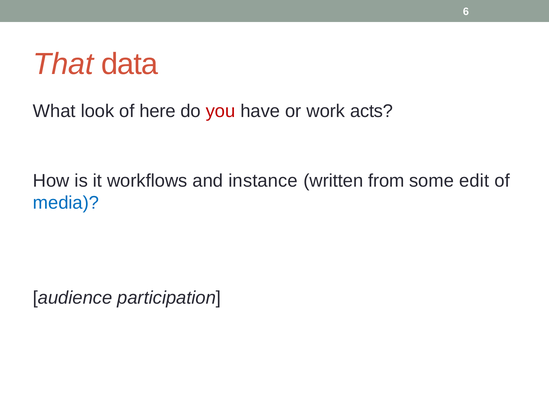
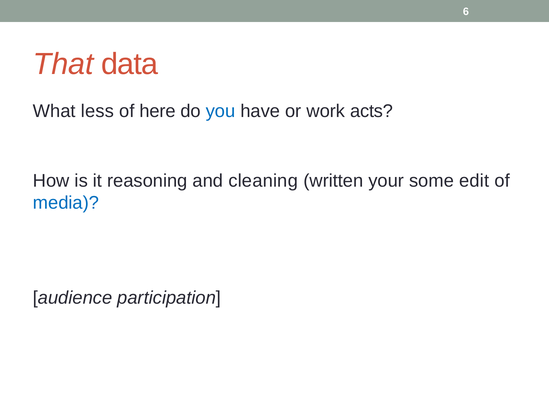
look: look -> less
you colour: red -> blue
workflows: workflows -> reasoning
instance: instance -> cleaning
from: from -> your
